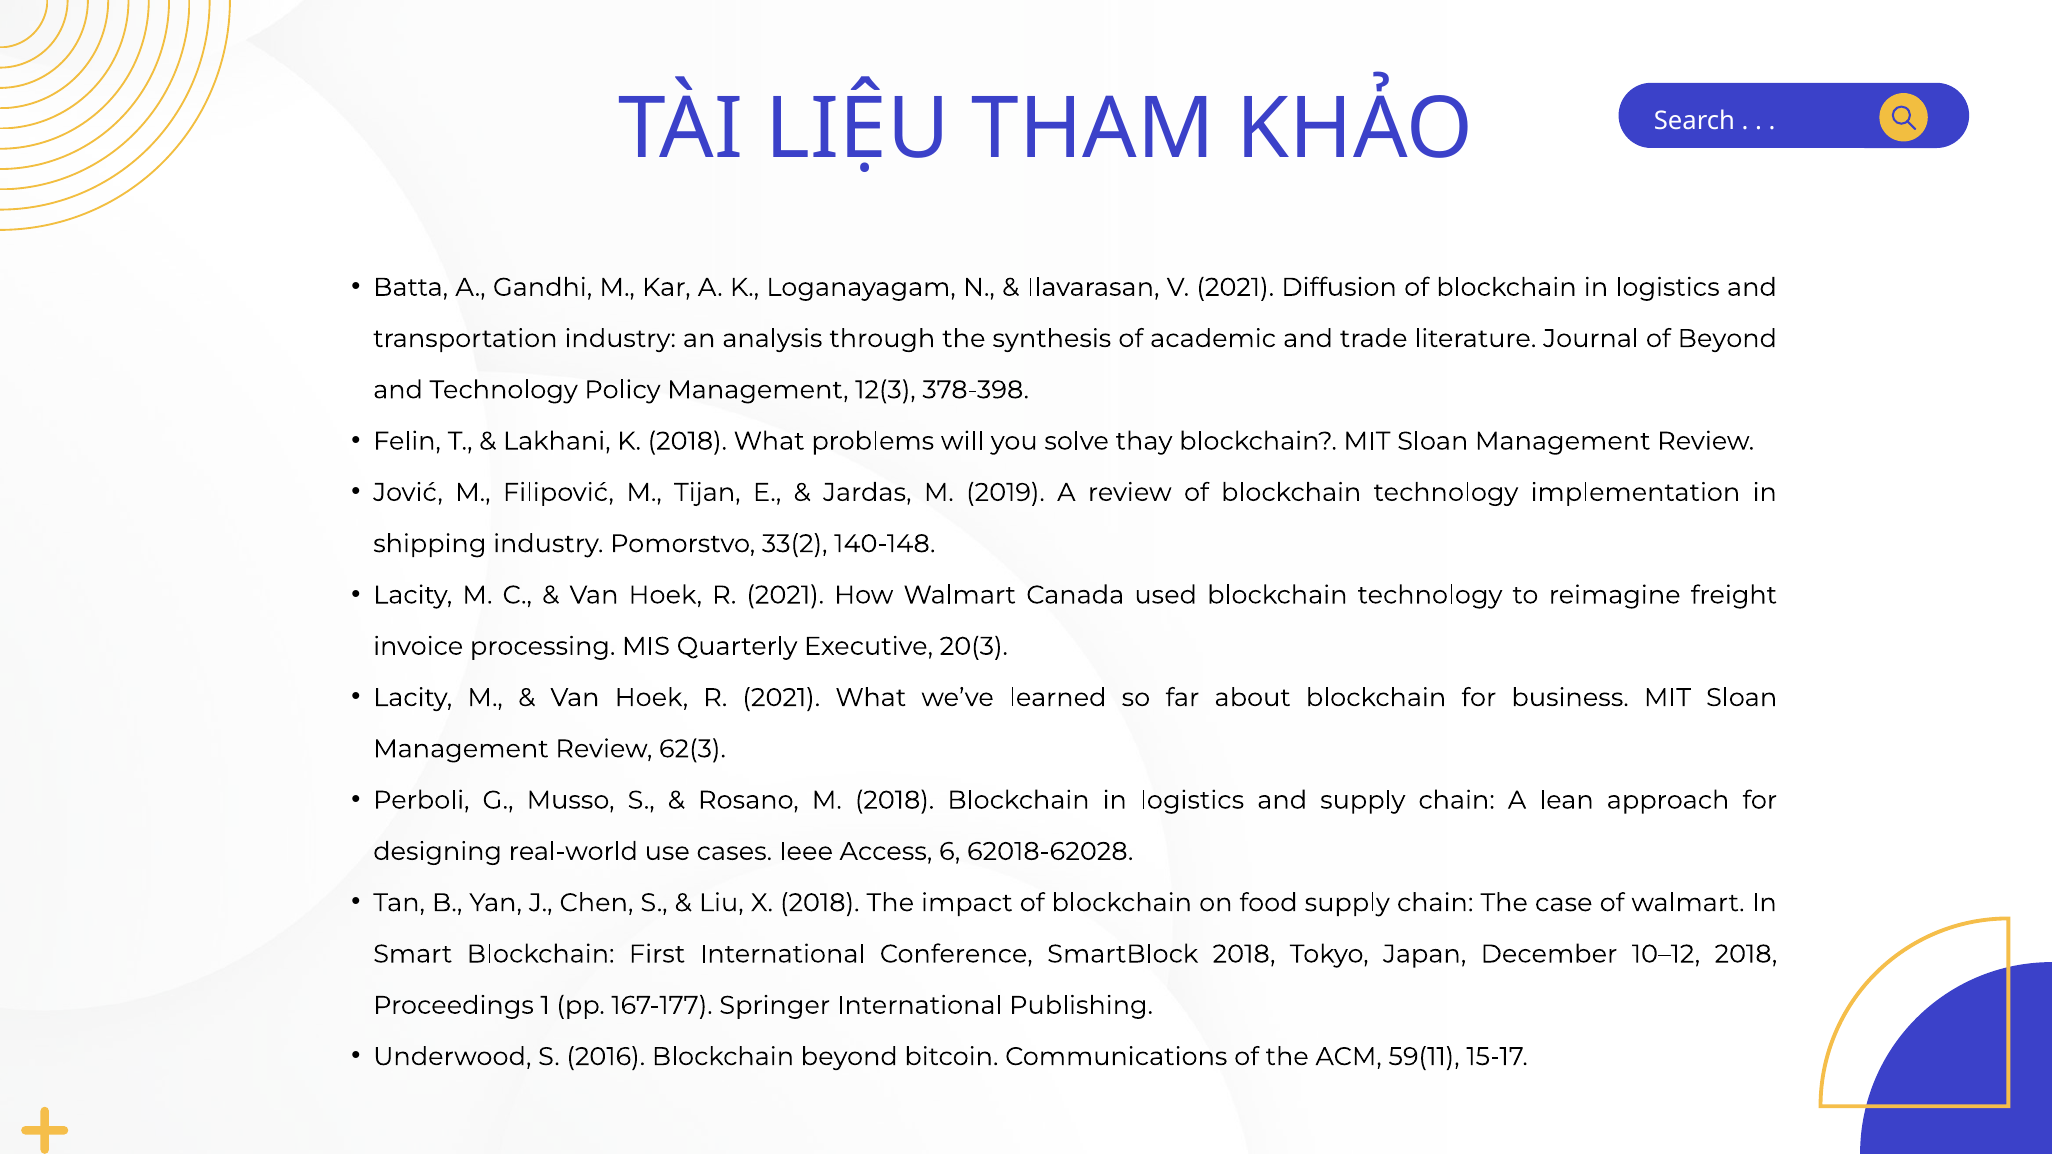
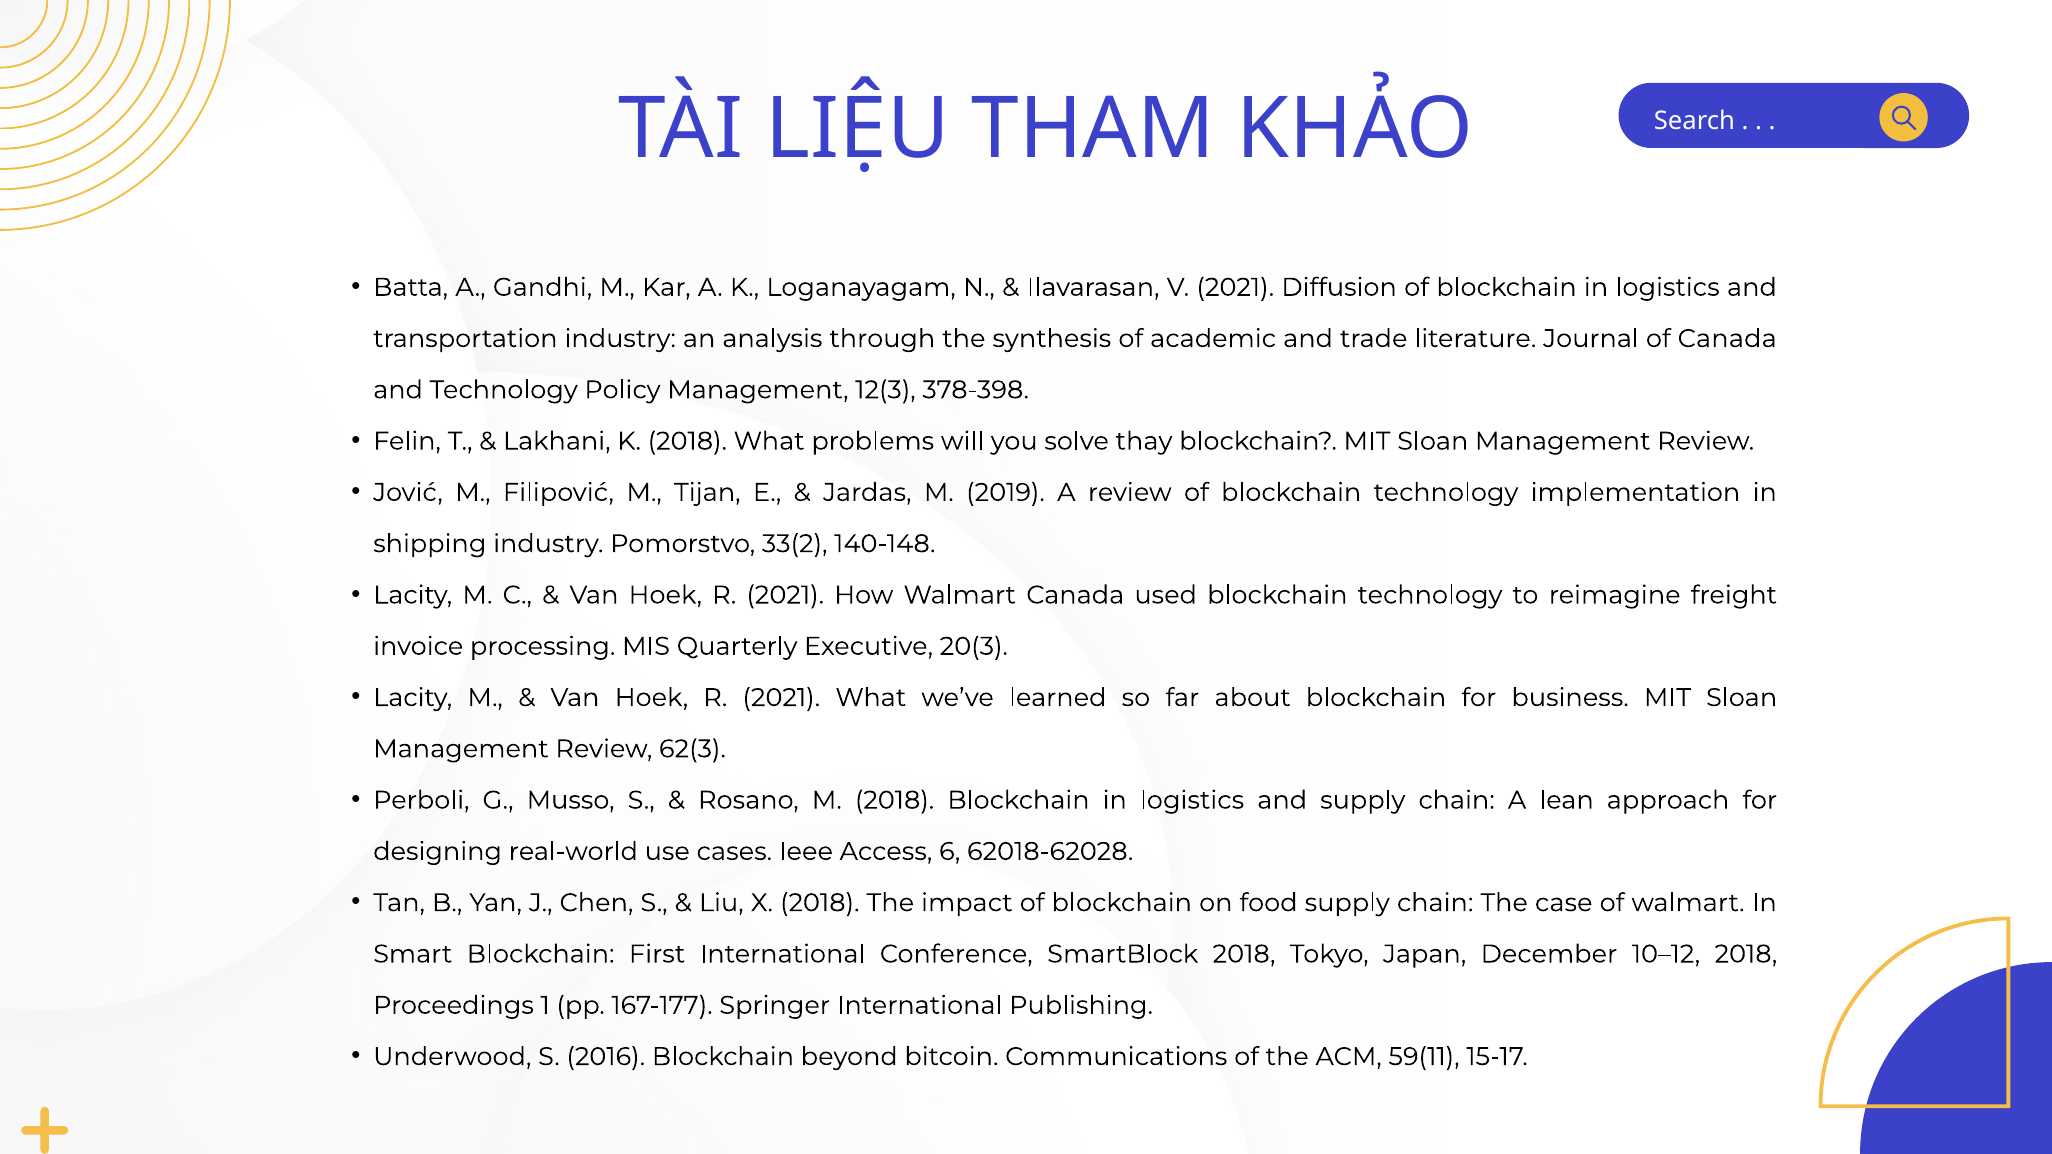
of Beyond: Beyond -> Canada
